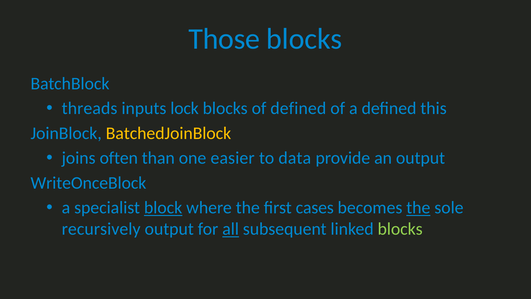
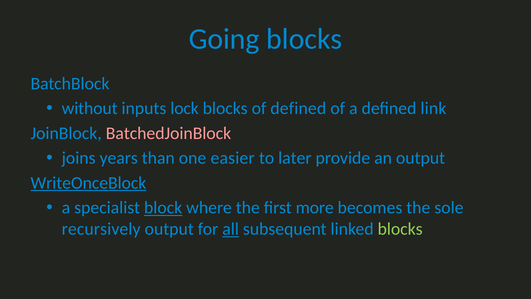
Those: Those -> Going
threads: threads -> without
this: this -> link
BatchedJoinBlock colour: yellow -> pink
often: often -> years
data: data -> later
WriteOnceBlock underline: none -> present
cases: cases -> more
the at (418, 208) underline: present -> none
